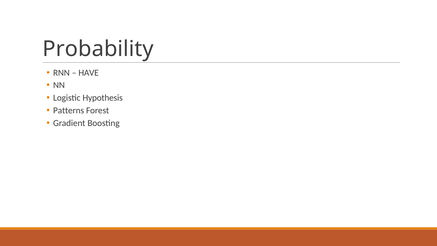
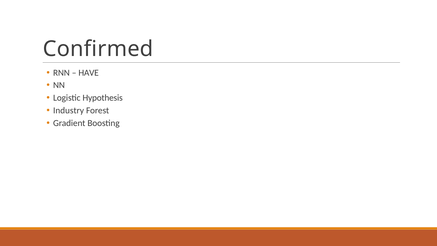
Probability: Probability -> Confirmed
Patterns: Patterns -> Industry
